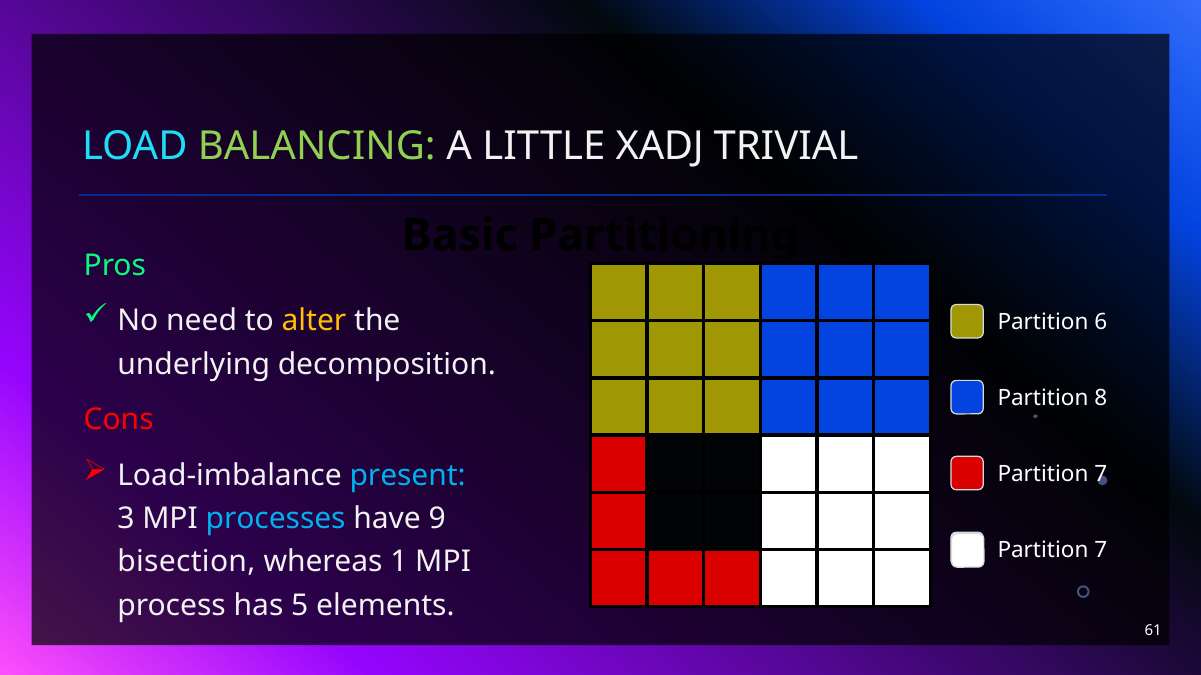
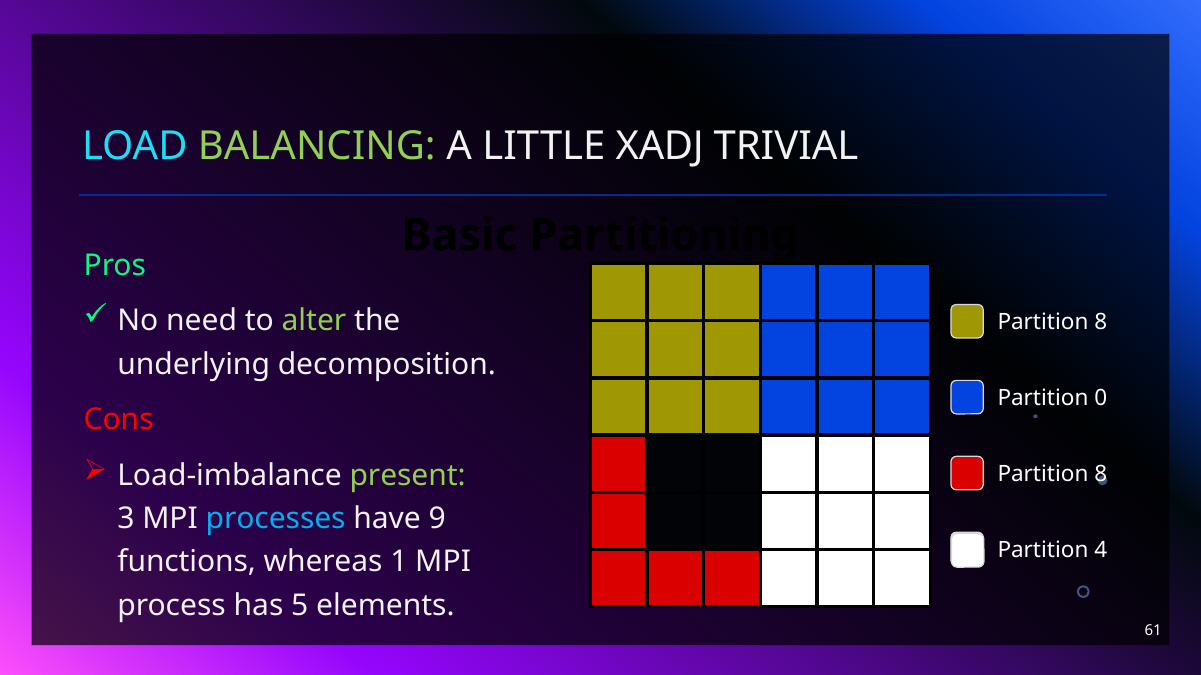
alter colour: yellow -> light green
6 at (1101, 323): 6 -> 8
8: 8 -> 0
present colour: light blue -> light green
7 at (1101, 475): 7 -> 8
7 at (1101, 551): 7 -> 4
bisection: bisection -> functions
